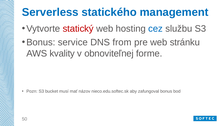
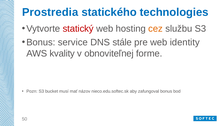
Serverless: Serverless -> Prostredia
management: management -> technologies
cez colour: blue -> orange
from: from -> stále
stránku: stránku -> identity
